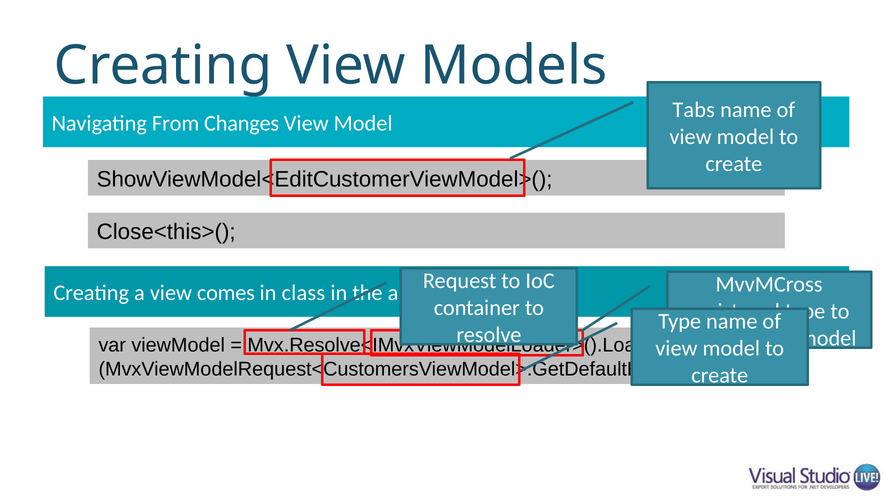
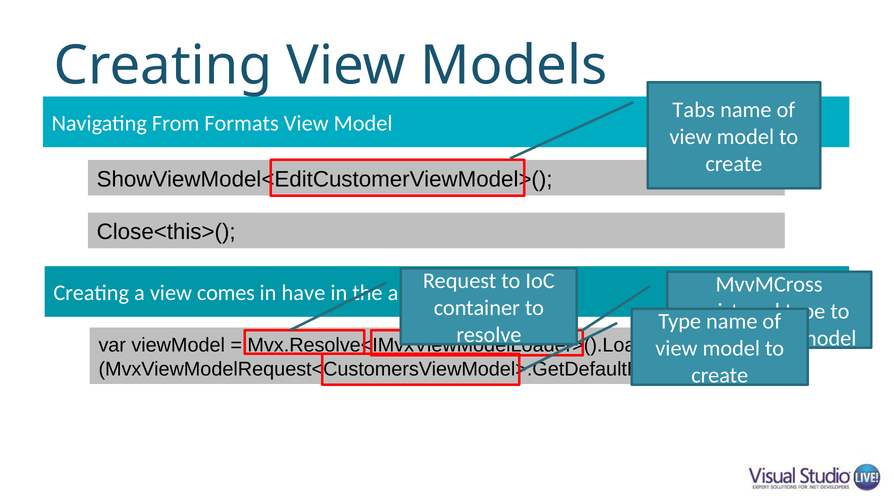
Changes: Changes -> Formats
class: class -> have
